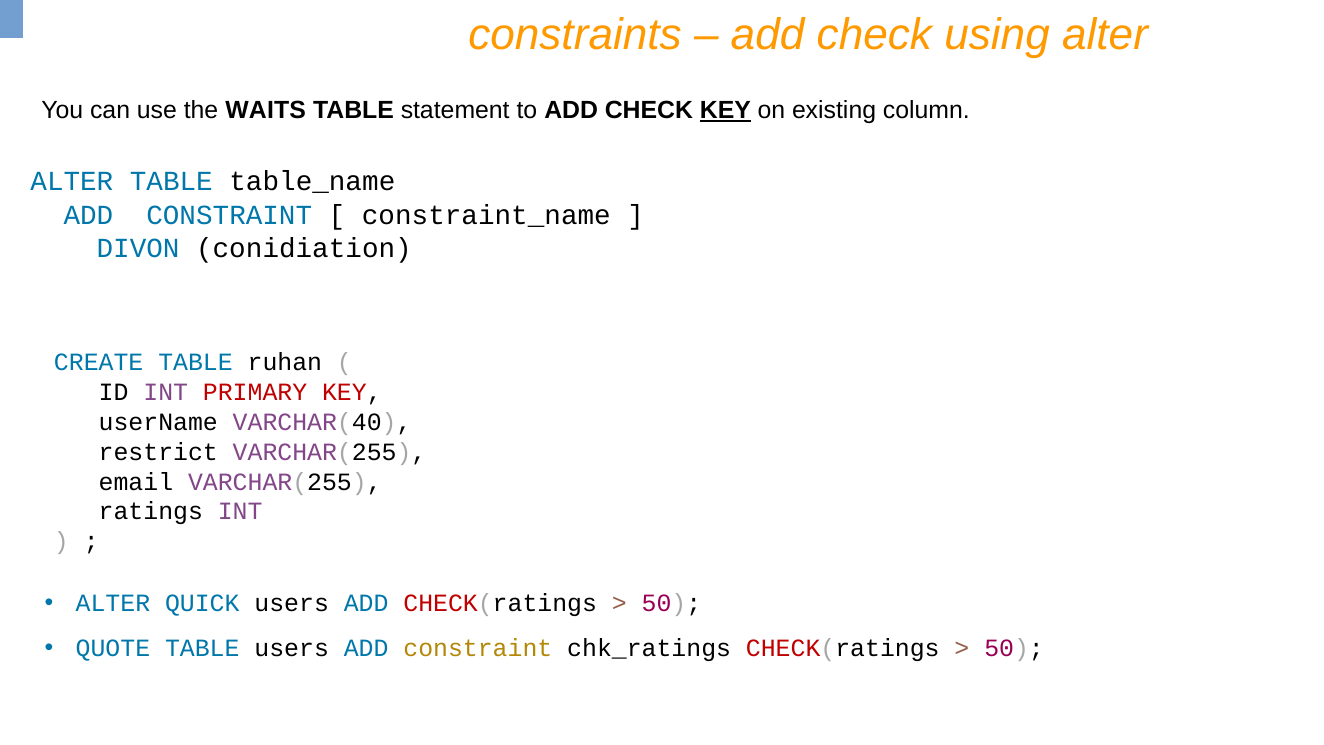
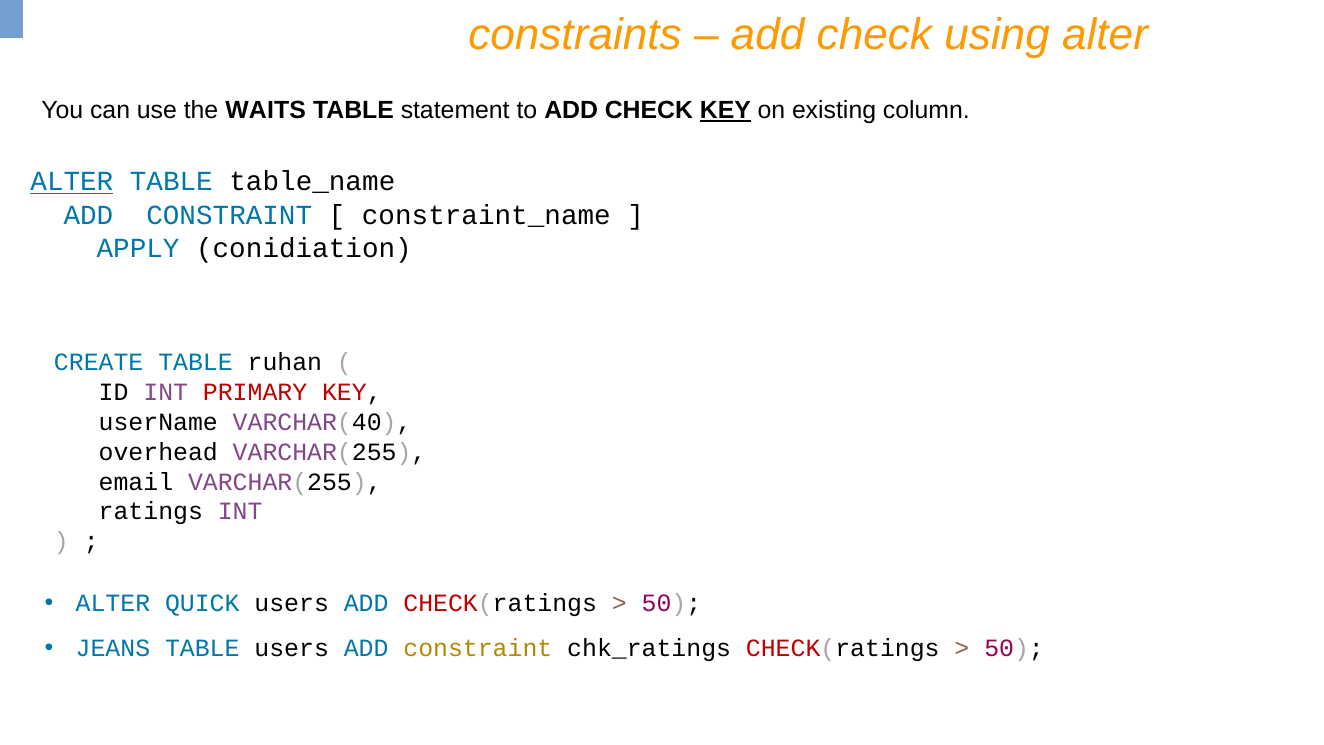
ALTER at (72, 182) underline: none -> present
DIVON: DIVON -> APPLY
restrict: restrict -> overhead
QUOTE: QUOTE -> JEANS
